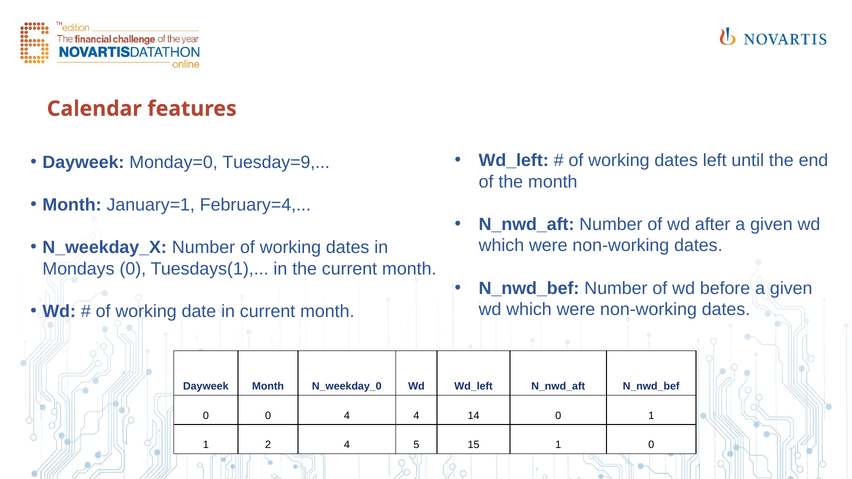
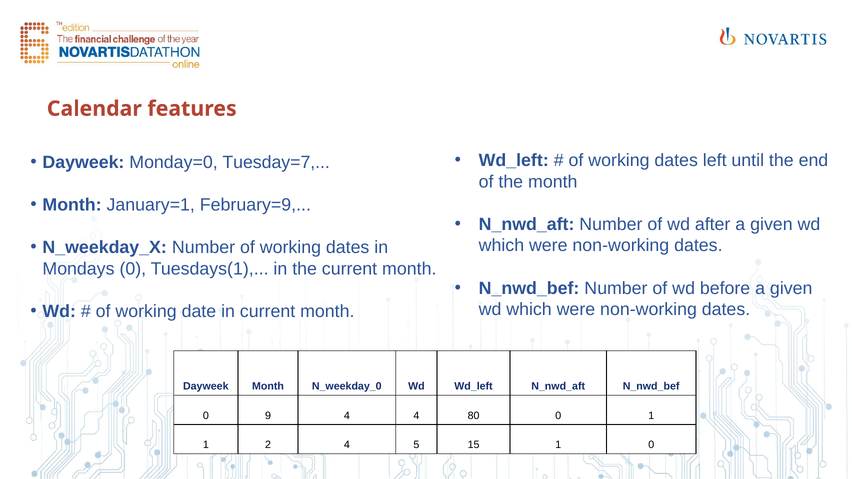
Tuesday=9: Tuesday=9 -> Tuesday=7
February=4: February=4 -> February=9
0 0: 0 -> 9
14: 14 -> 80
